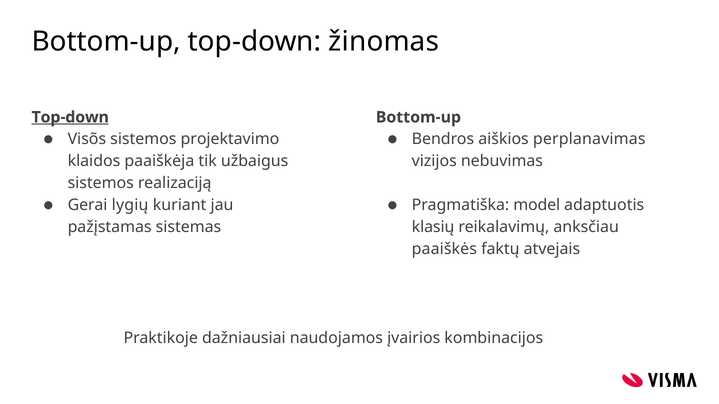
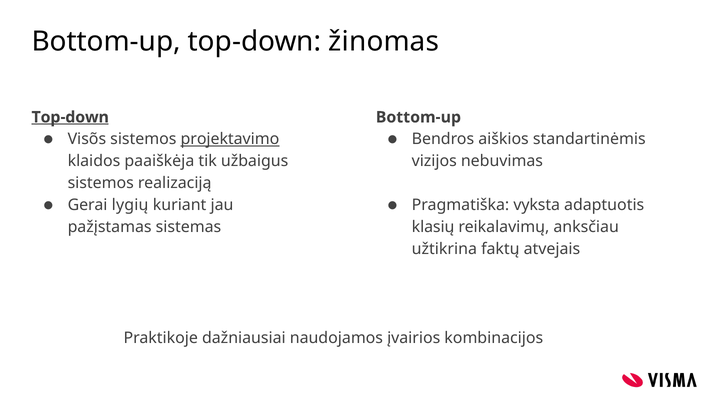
projektavimo underline: none -> present
perplanavimas: perplanavimas -> standartinėmis
model: model -> vyksta
paaiškės: paaiškės -> užtikrina
